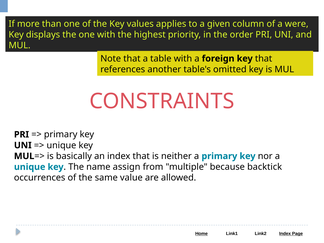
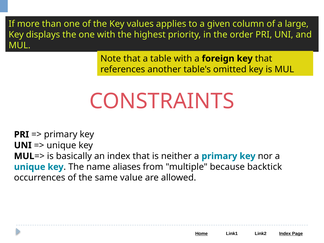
were: were -> large
assign: assign -> aliases
